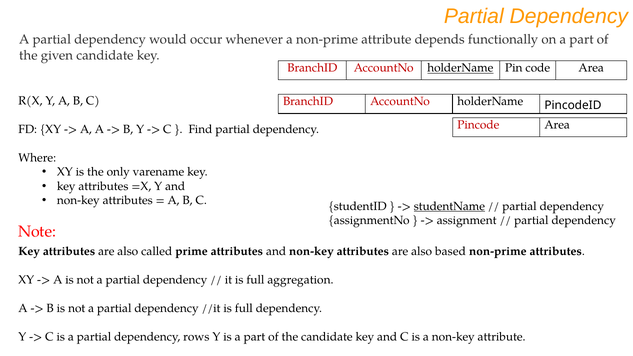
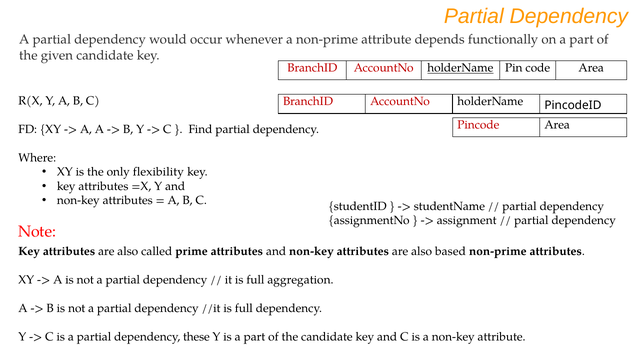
varename: varename -> flexibility
studentName underline: present -> none
rows: rows -> these
